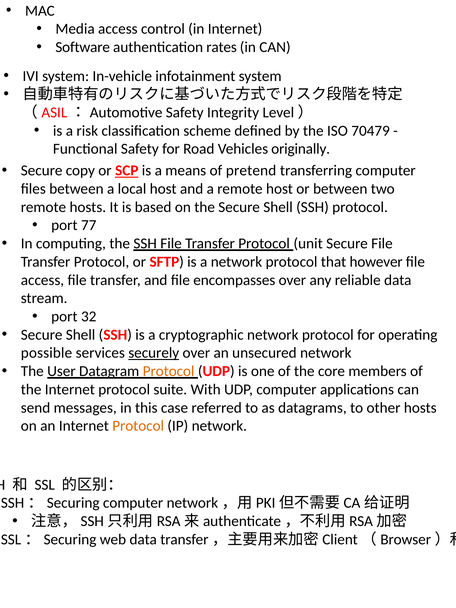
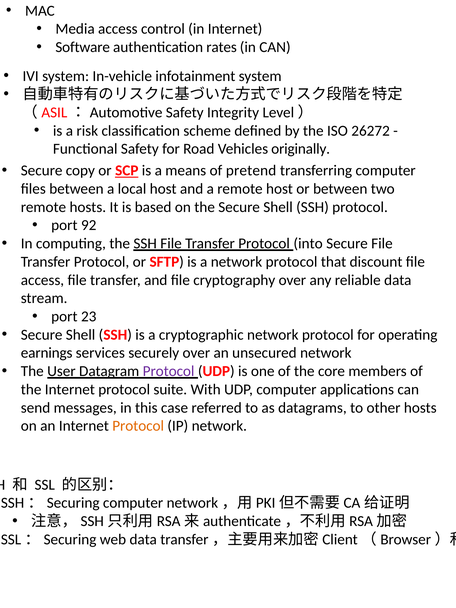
70479: 70479 -> 26272
77: 77 -> 92
unit: unit -> into
however: however -> discount
encompasses: encompasses -> cryptography
32: 32 -> 23
possible: possible -> earnings
securely underline: present -> none
Protocol at (169, 371) colour: orange -> purple
